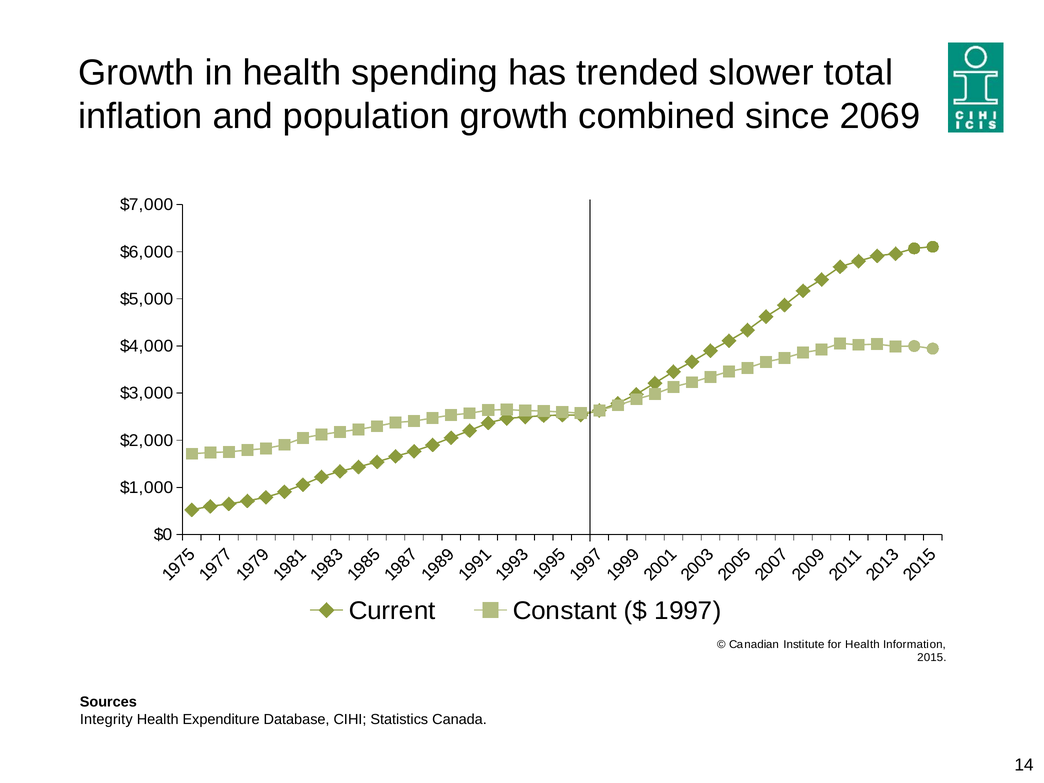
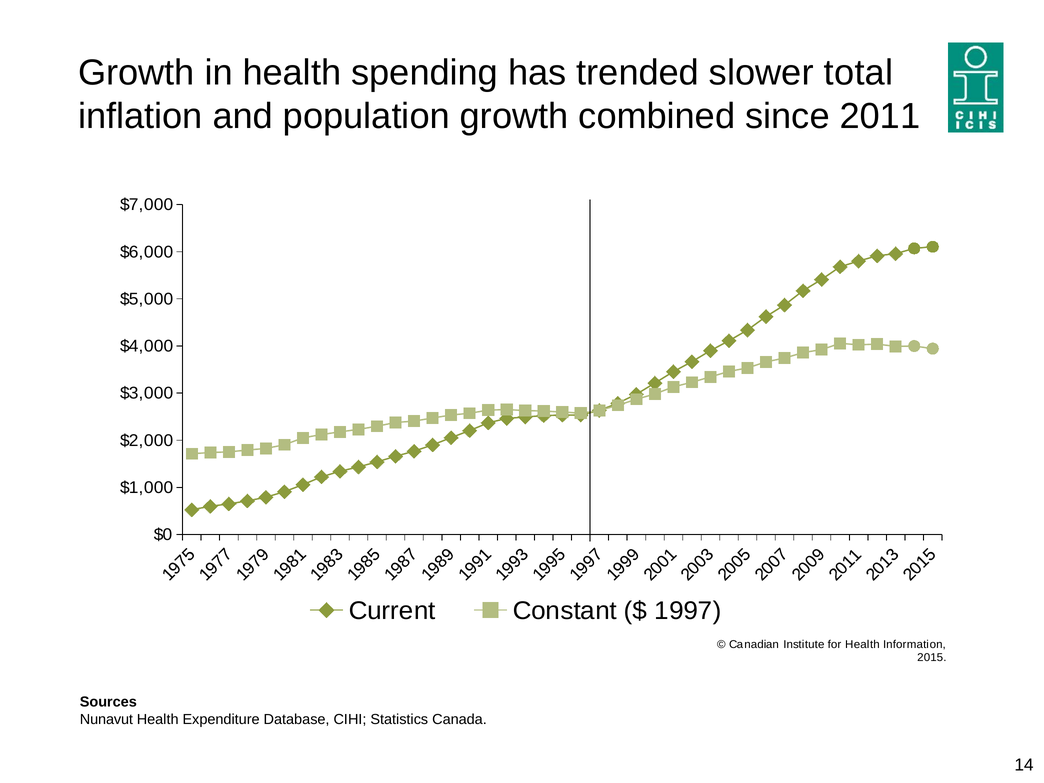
2069: 2069 -> 2011
Integrity: Integrity -> Nunavut
